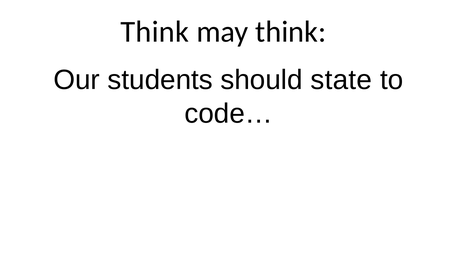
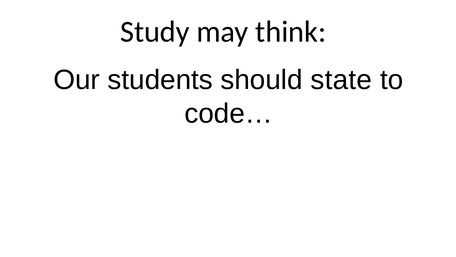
Think at (155, 32): Think -> Study
